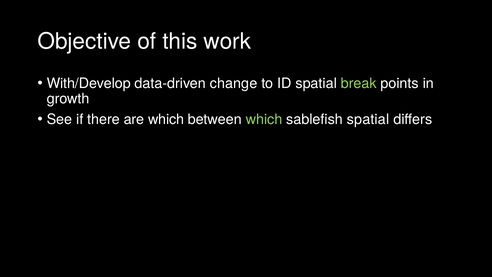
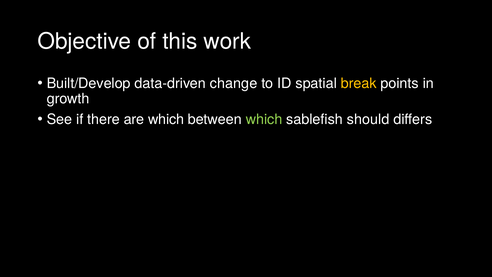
With/Develop: With/Develop -> Built/Develop
break colour: light green -> yellow
sablefish spatial: spatial -> should
